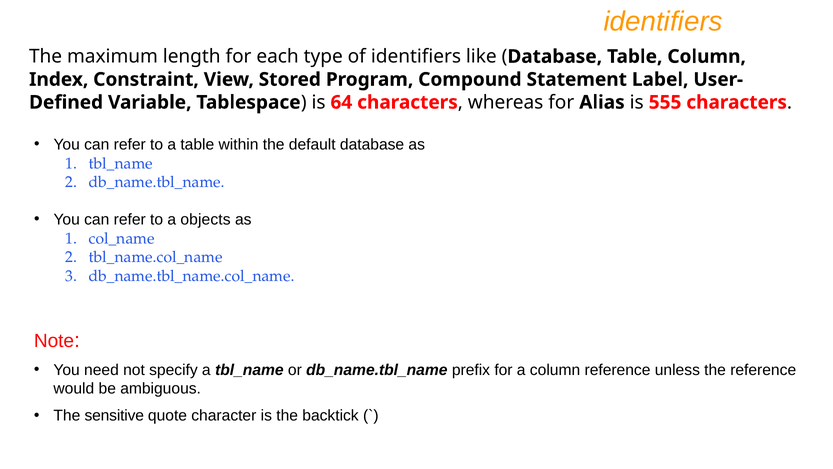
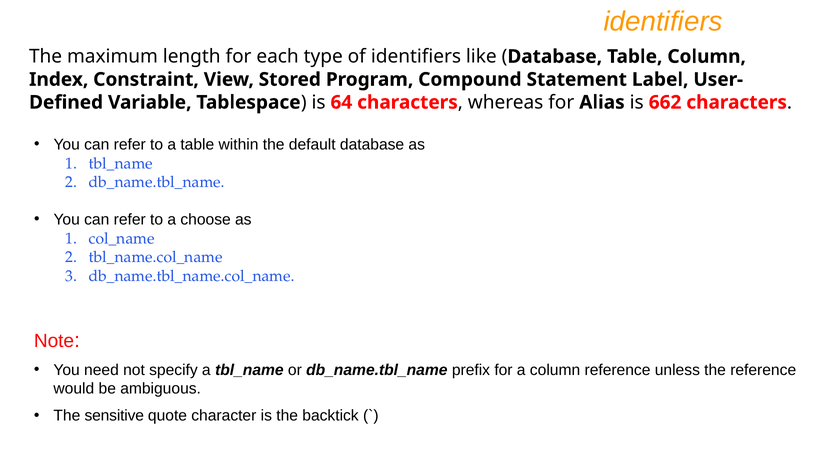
555: 555 -> 662
objects: objects -> choose
